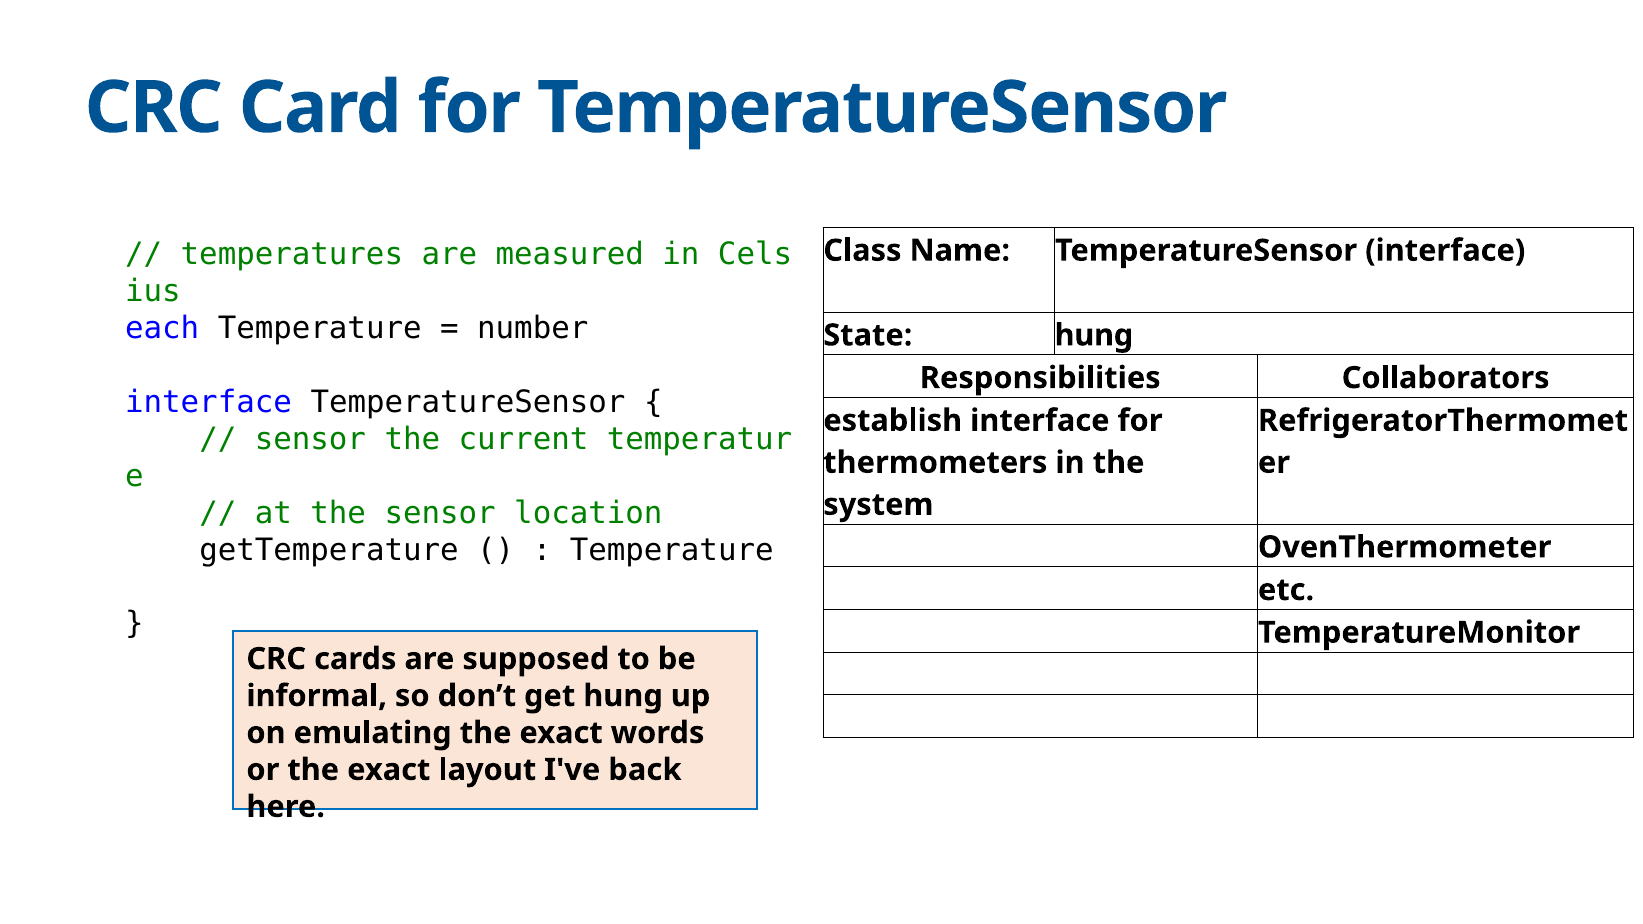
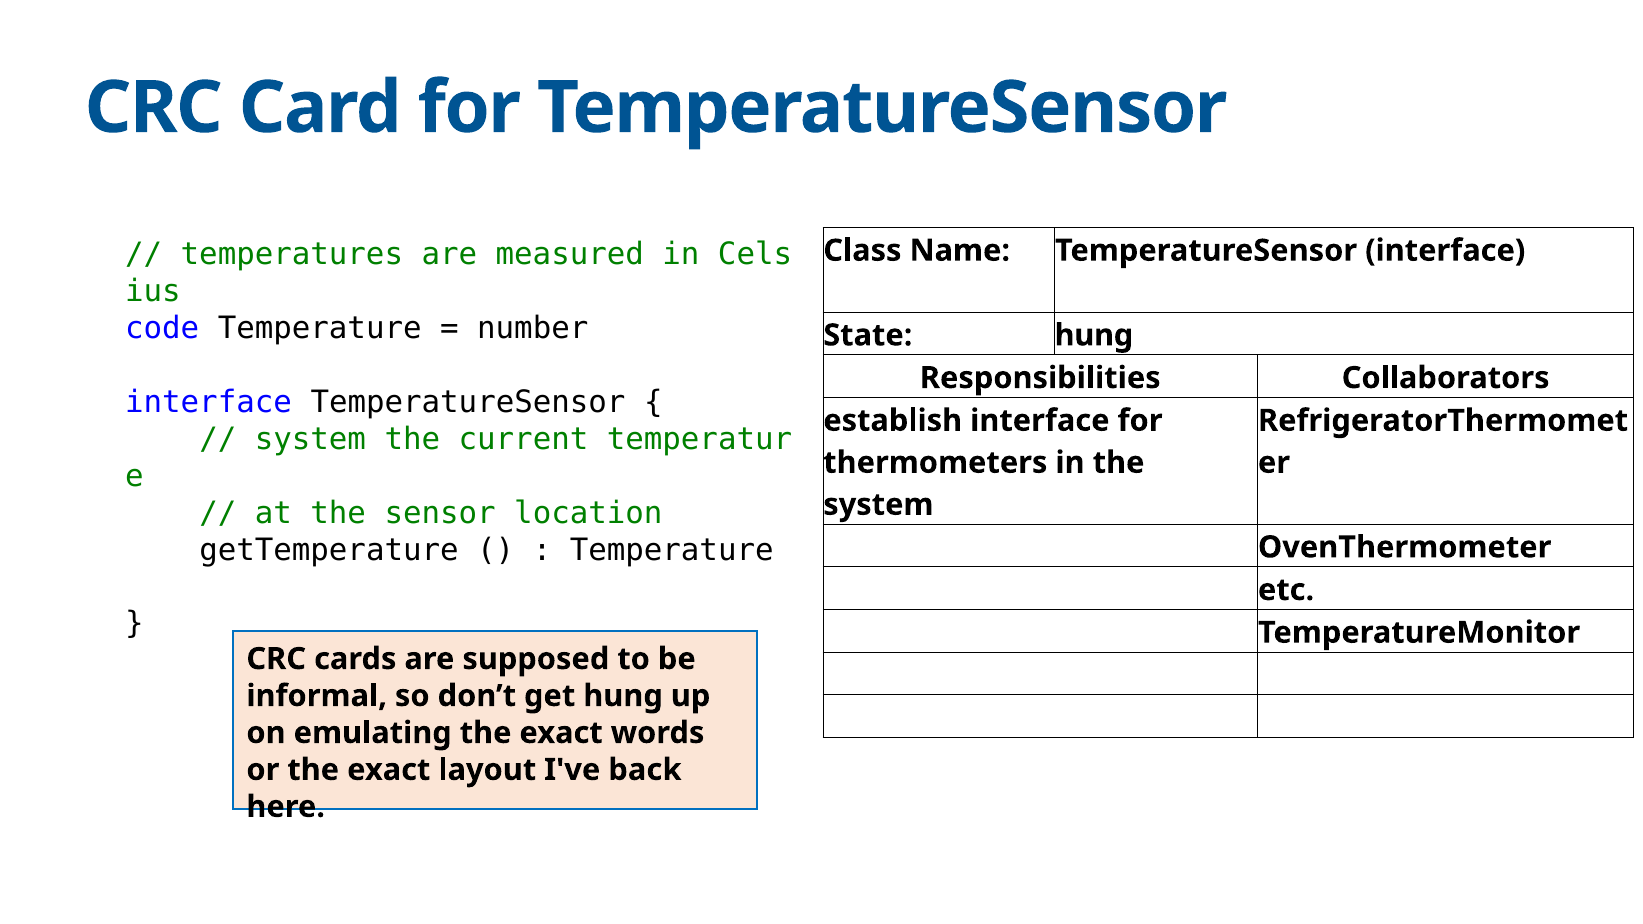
each: each -> code
sensor at (310, 439): sensor -> system
